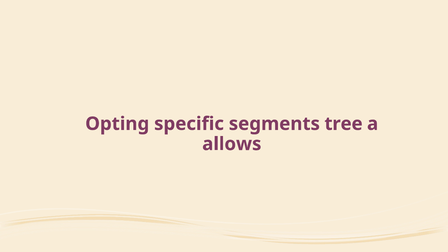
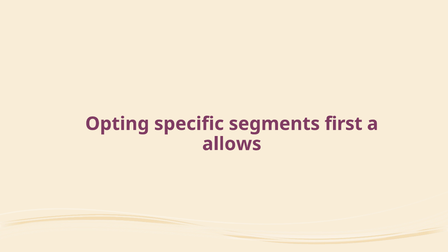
tree: tree -> first
